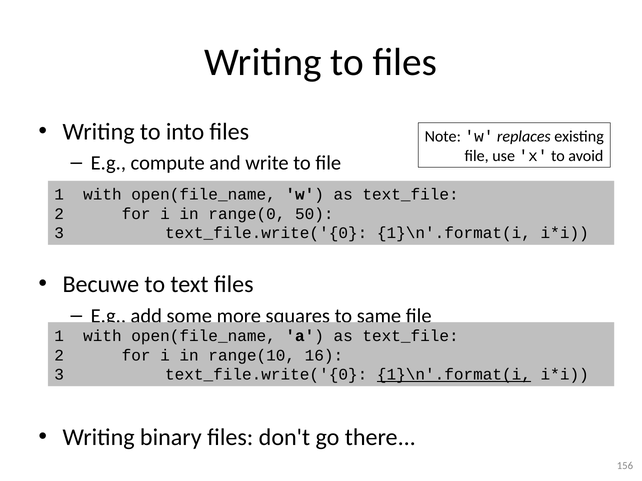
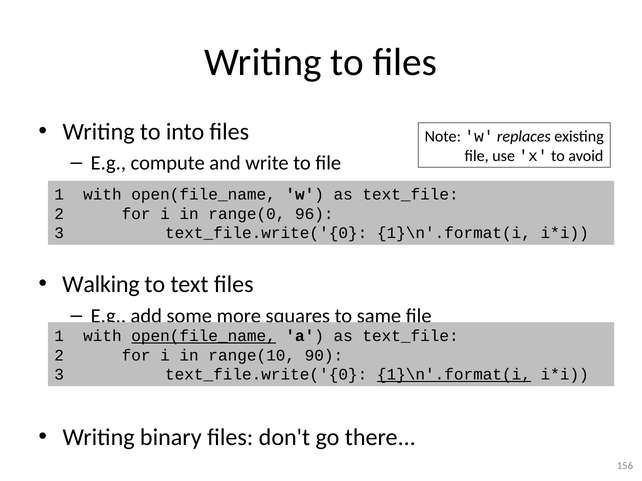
50: 50 -> 96
Becuwe: Becuwe -> Walking
open(file_name at (204, 336) underline: none -> present
16: 16 -> 90
